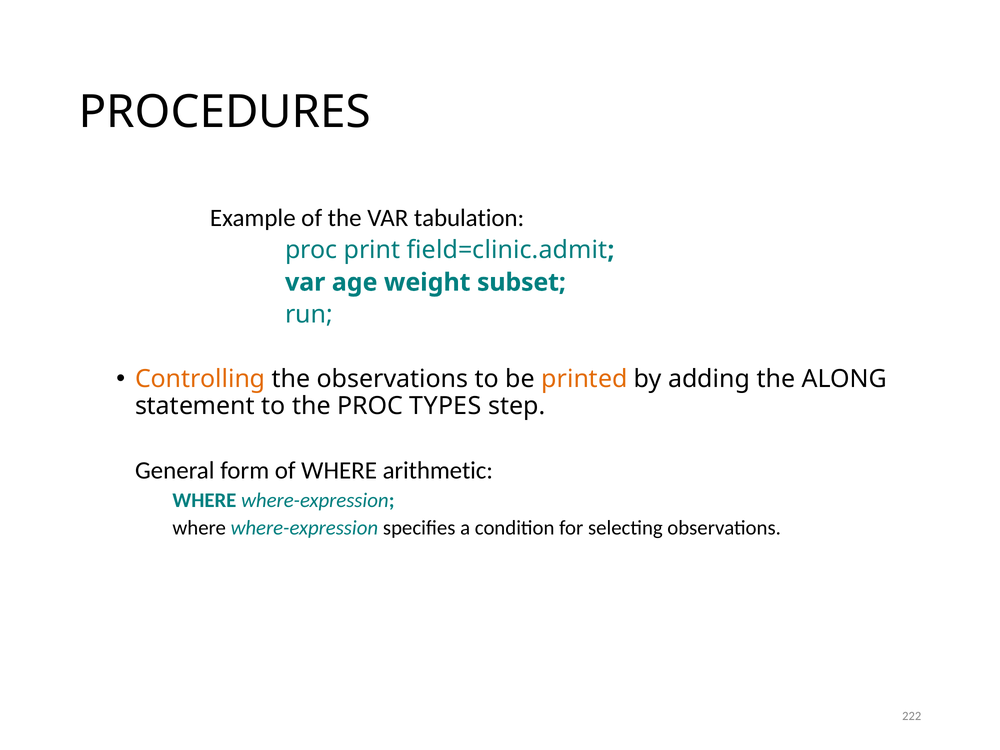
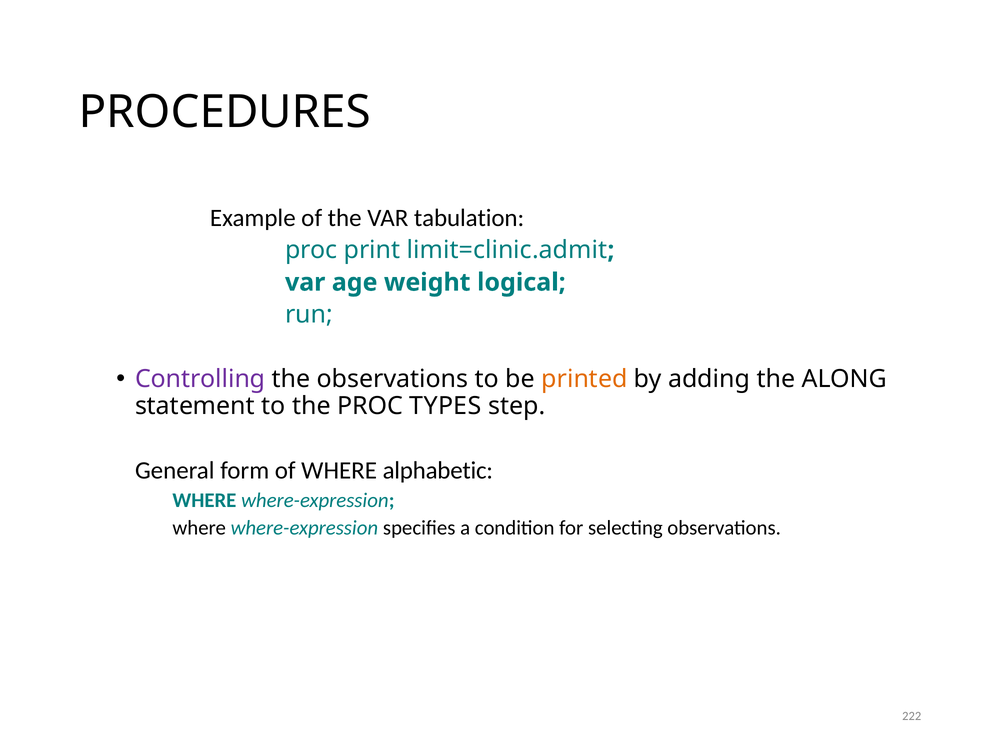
field=clinic.admit: field=clinic.admit -> limit=clinic.admit
subset: subset -> logical
Controlling colour: orange -> purple
arithmetic: arithmetic -> alphabetic
